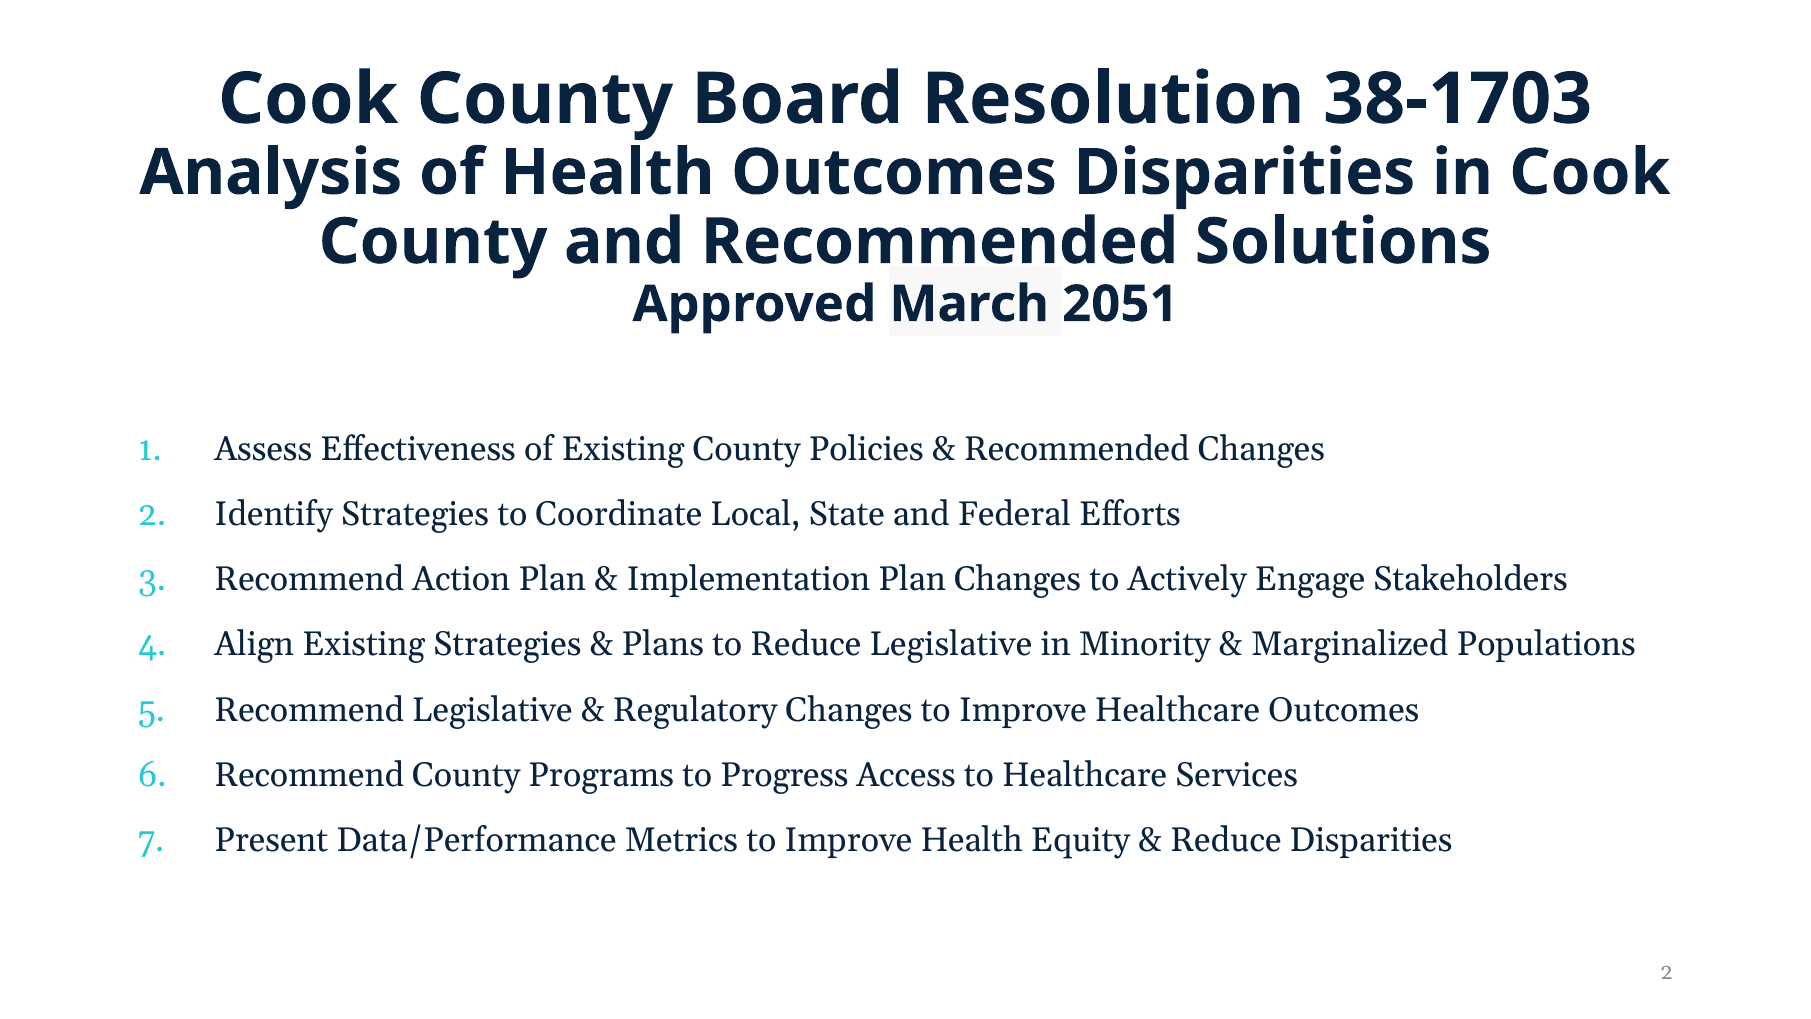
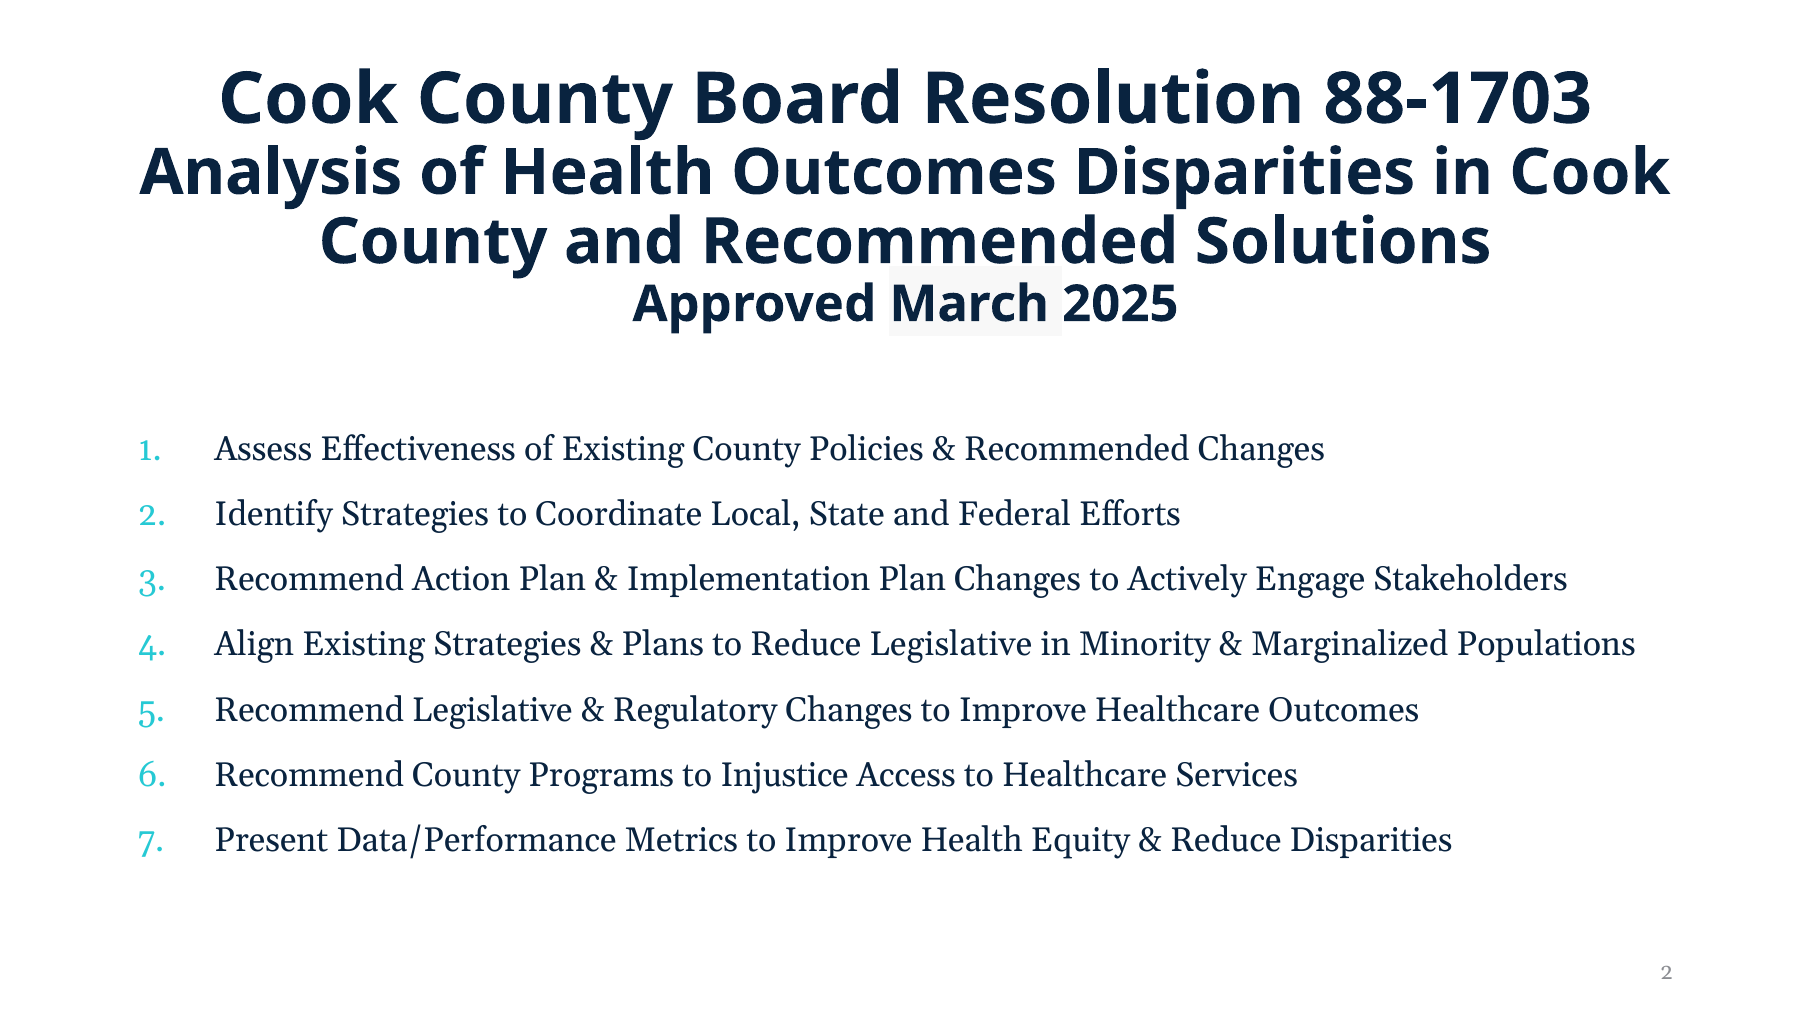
38-1703: 38-1703 -> 88-1703
2051: 2051 -> 2025
Progress: Progress -> Injustice
